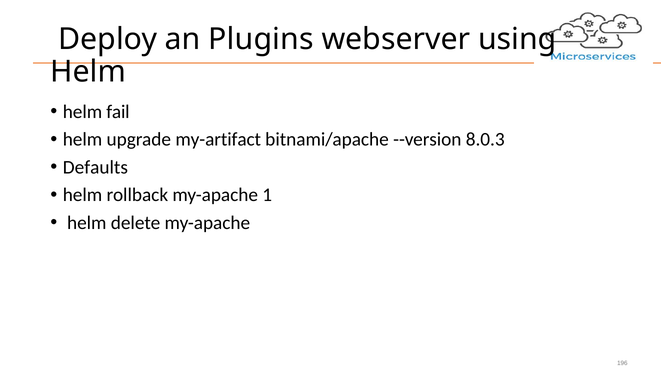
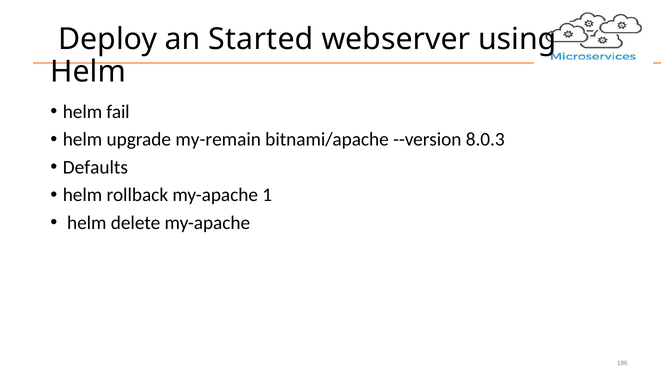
Plugins: Plugins -> Started
my-artifact: my-artifact -> my-remain
